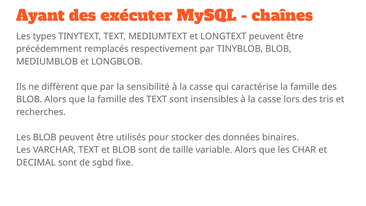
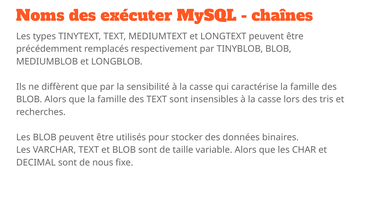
Ayant: Ayant -> Noms
sgbd: sgbd -> nous
